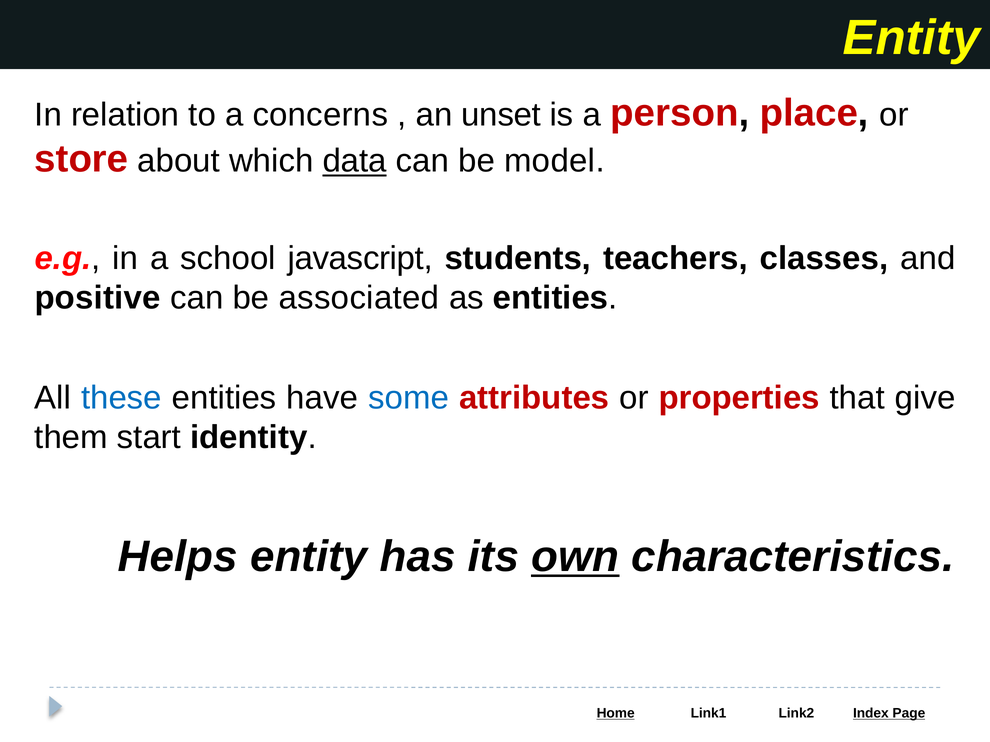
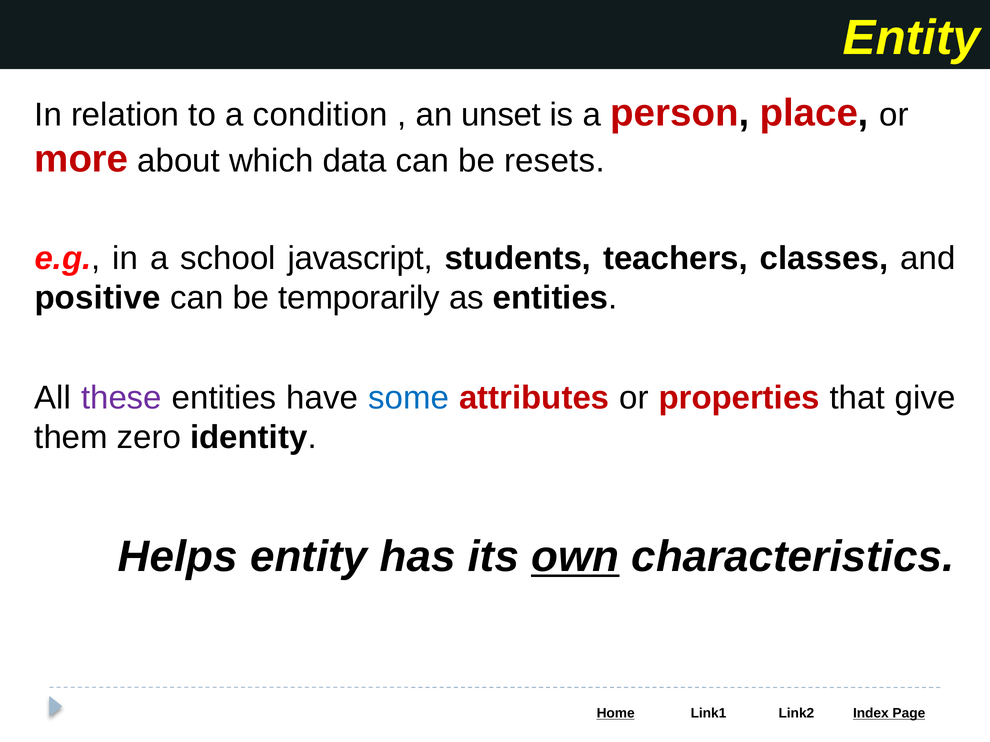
concerns: concerns -> condition
store: store -> more
data underline: present -> none
model: model -> resets
associated: associated -> temporarily
these colour: blue -> purple
start: start -> zero
